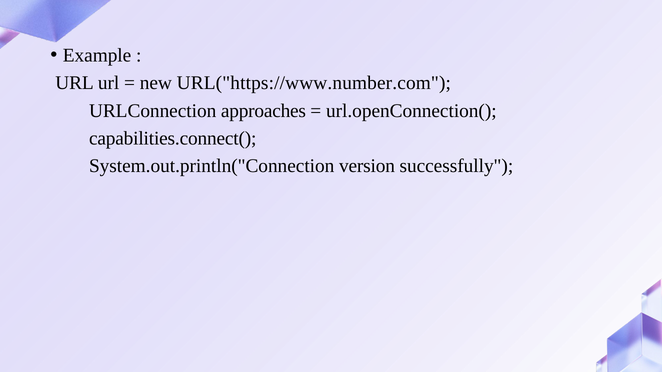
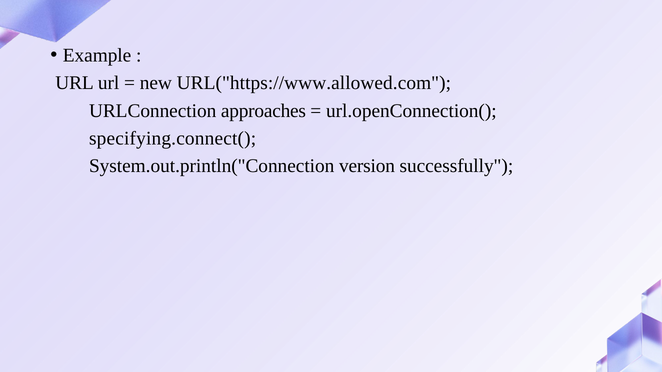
URL("https://www.number.com: URL("https://www.number.com -> URL("https://www.allowed.com
capabilities.connect(: capabilities.connect( -> specifying.connect(
